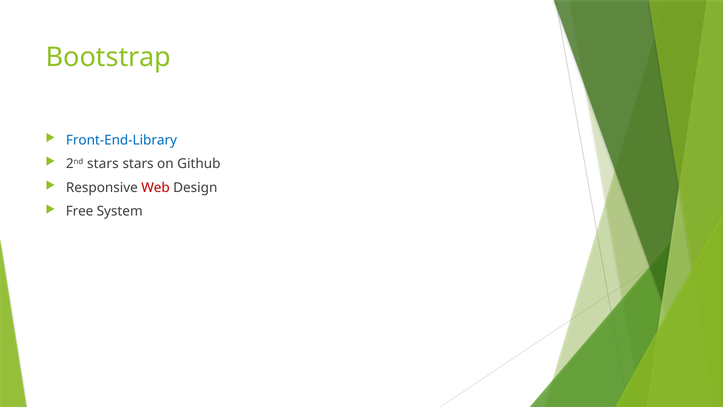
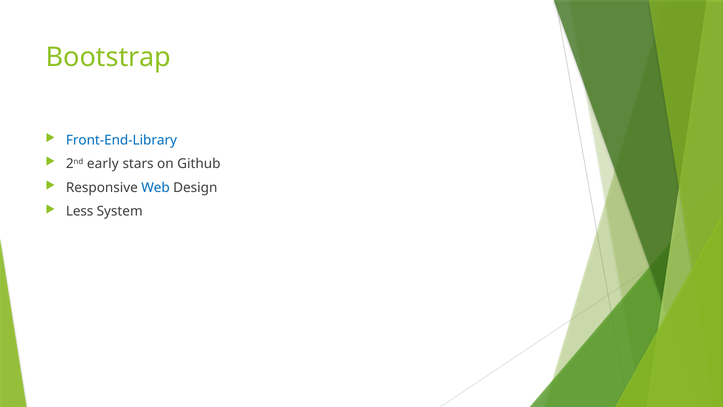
2nd stars: stars -> early
Web colour: red -> blue
Free: Free -> Less
